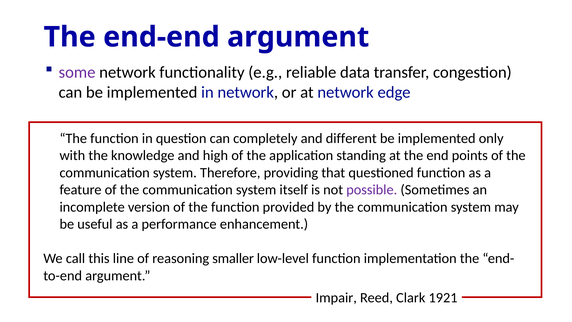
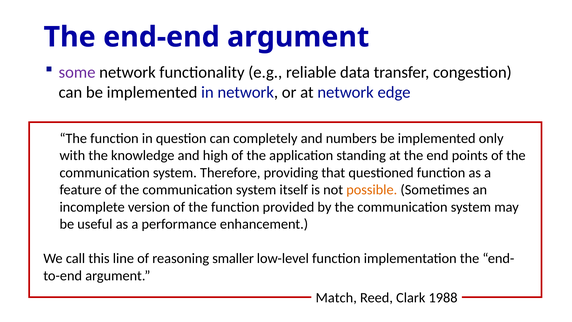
different: different -> numbers
possible colour: purple -> orange
Impair: Impair -> Match
1921: 1921 -> 1988
